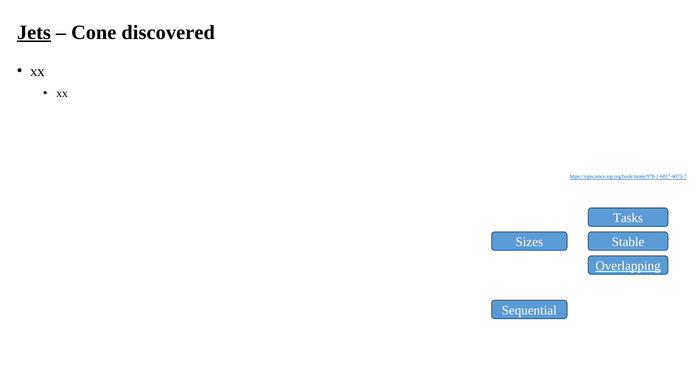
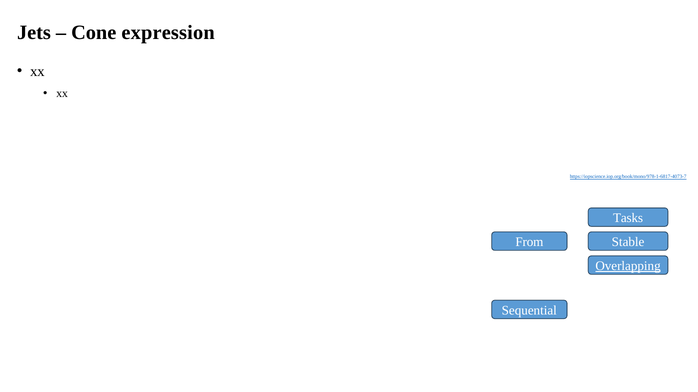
Jets underline: present -> none
discovered: discovered -> expression
Sizes: Sizes -> From
